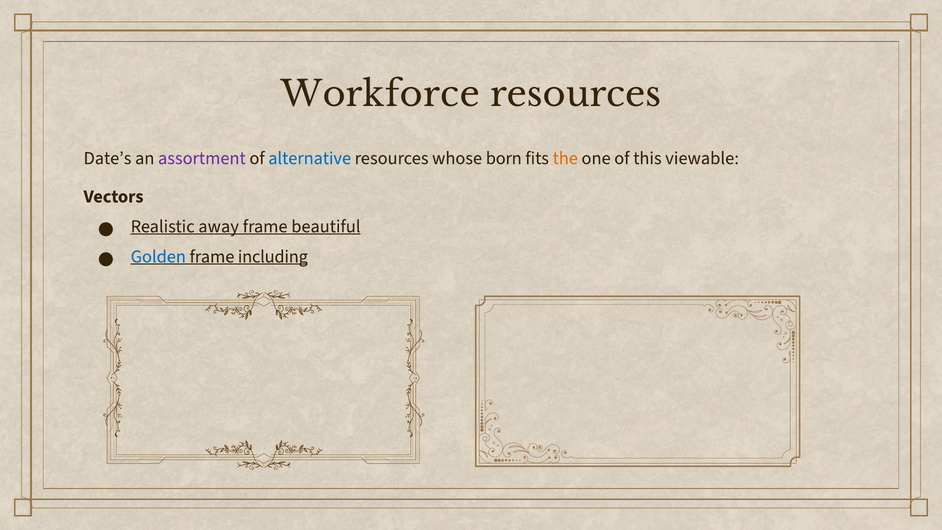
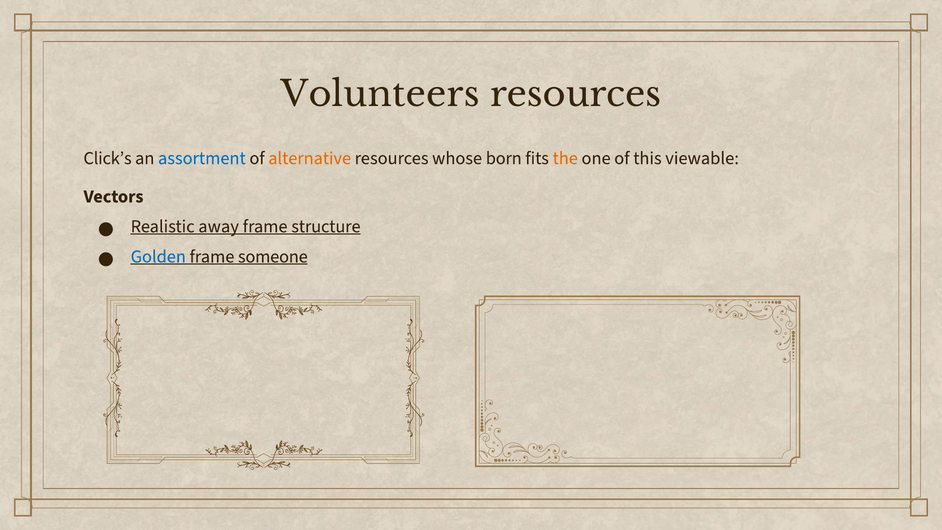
Workforce: Workforce -> Volunteers
Date’s: Date’s -> Click’s
assortment colour: purple -> blue
alternative colour: blue -> orange
beautiful: beautiful -> structure
including: including -> someone
